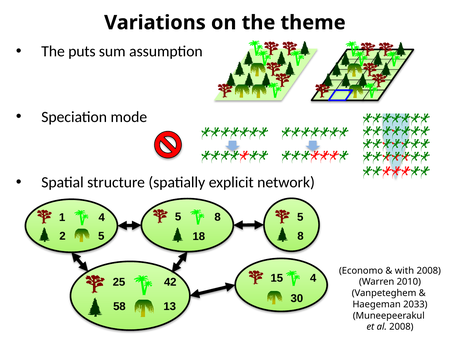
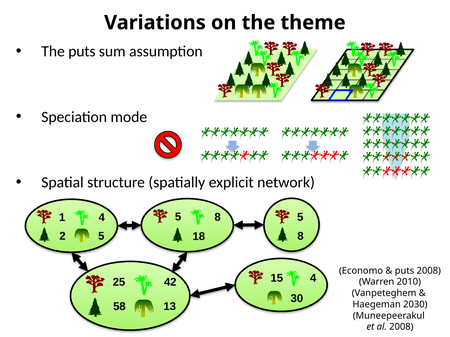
with at (404, 271): with -> puts
2033: 2033 -> 2030
